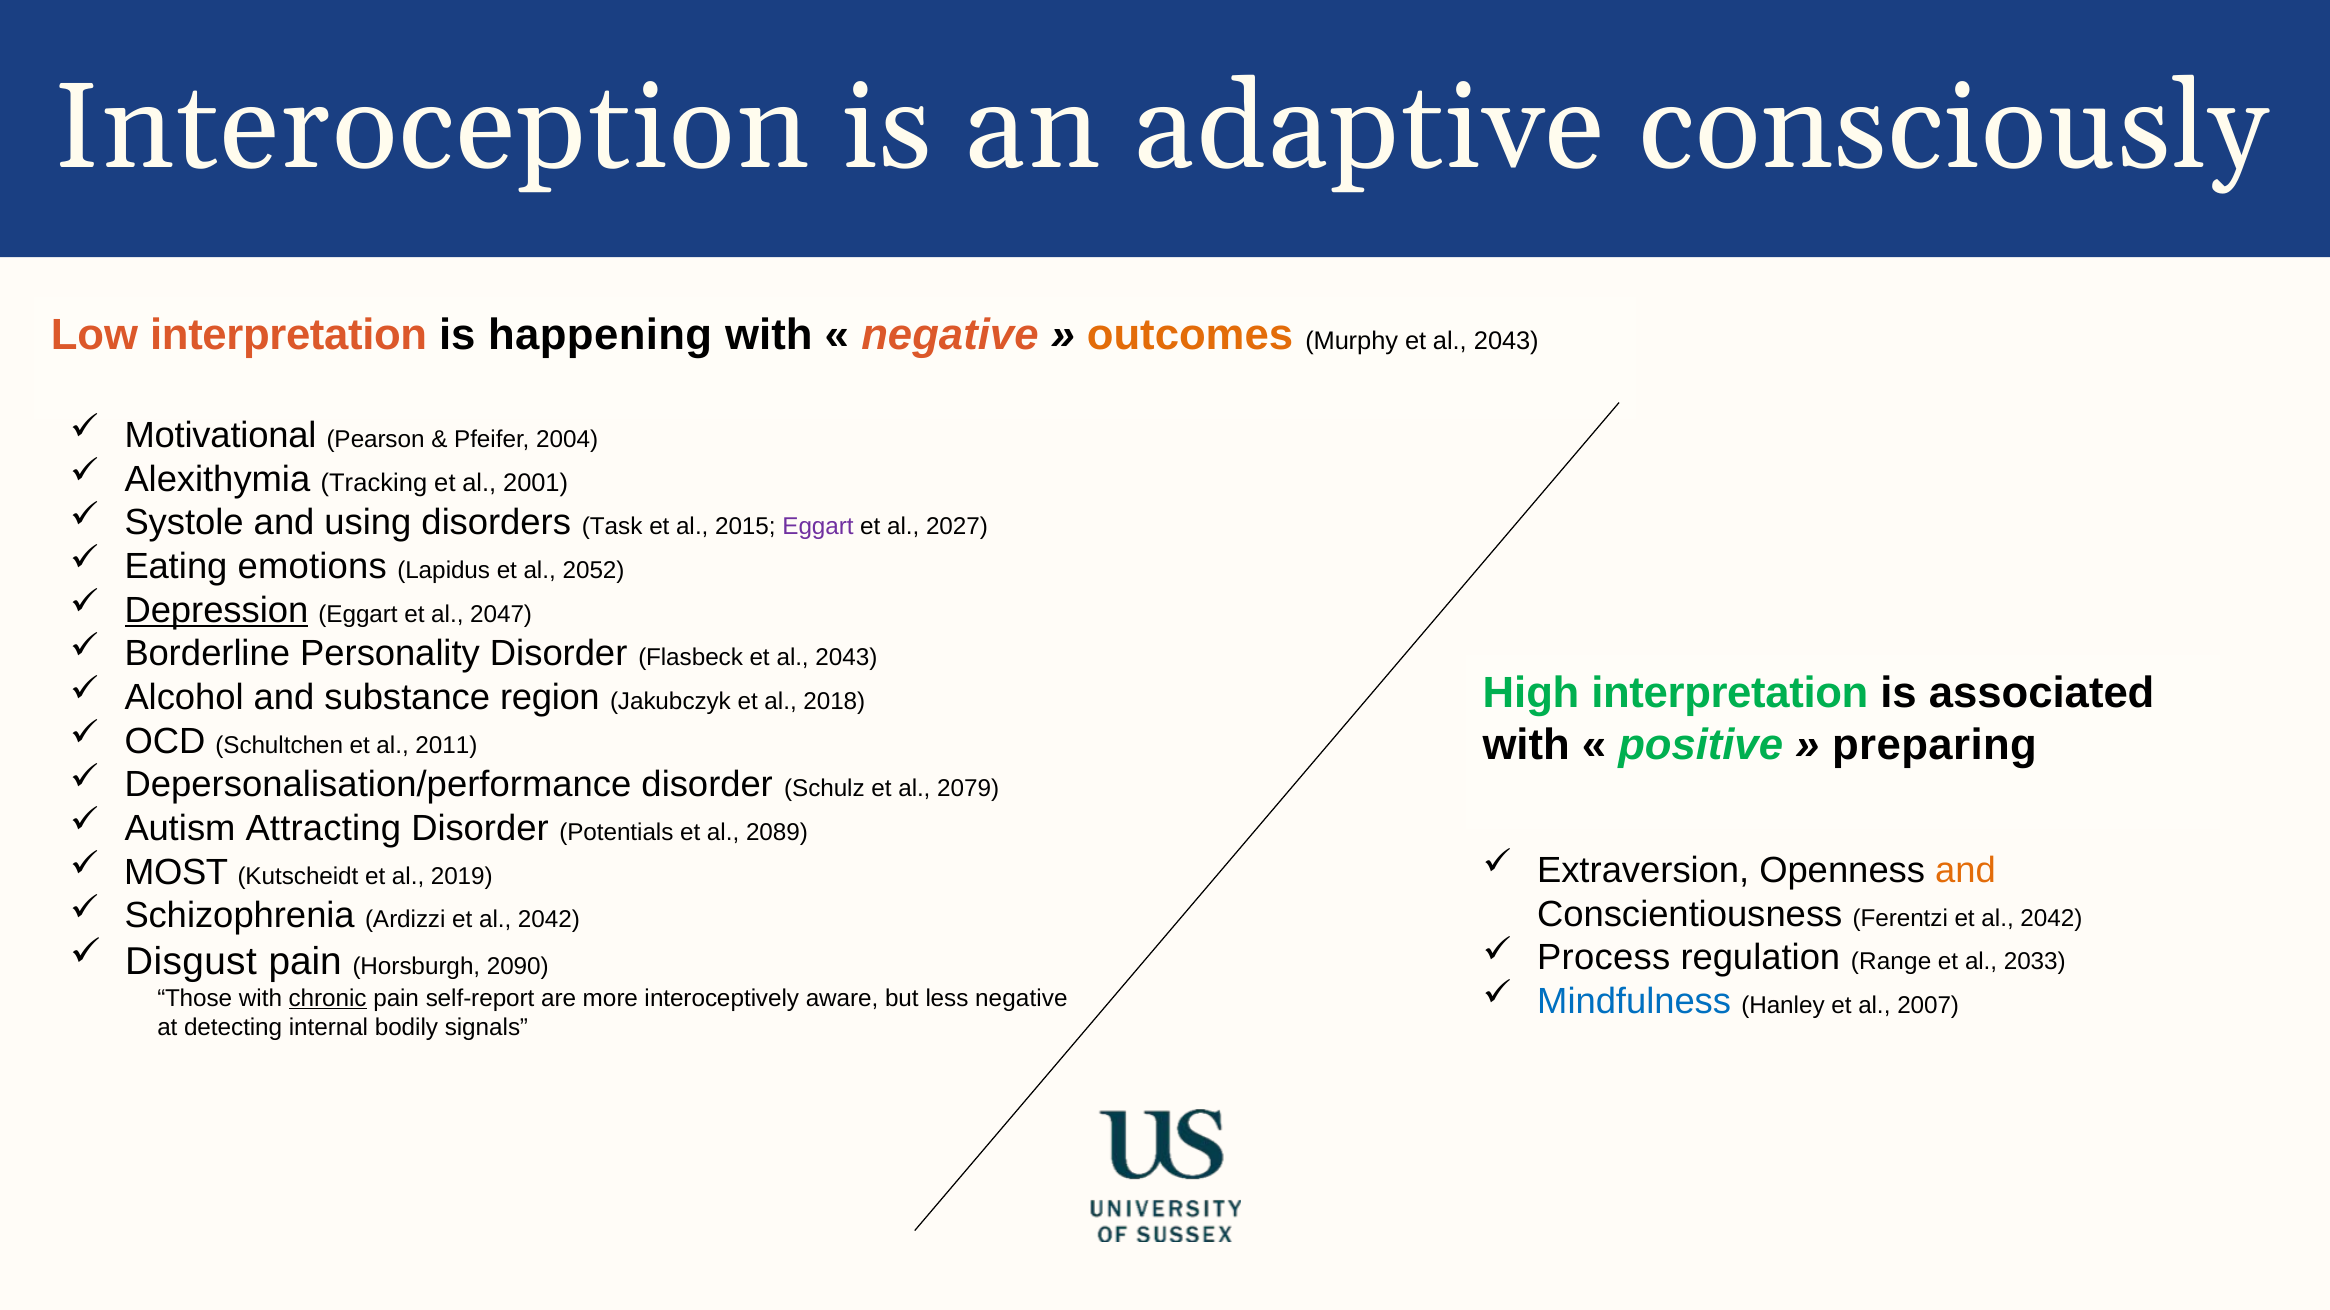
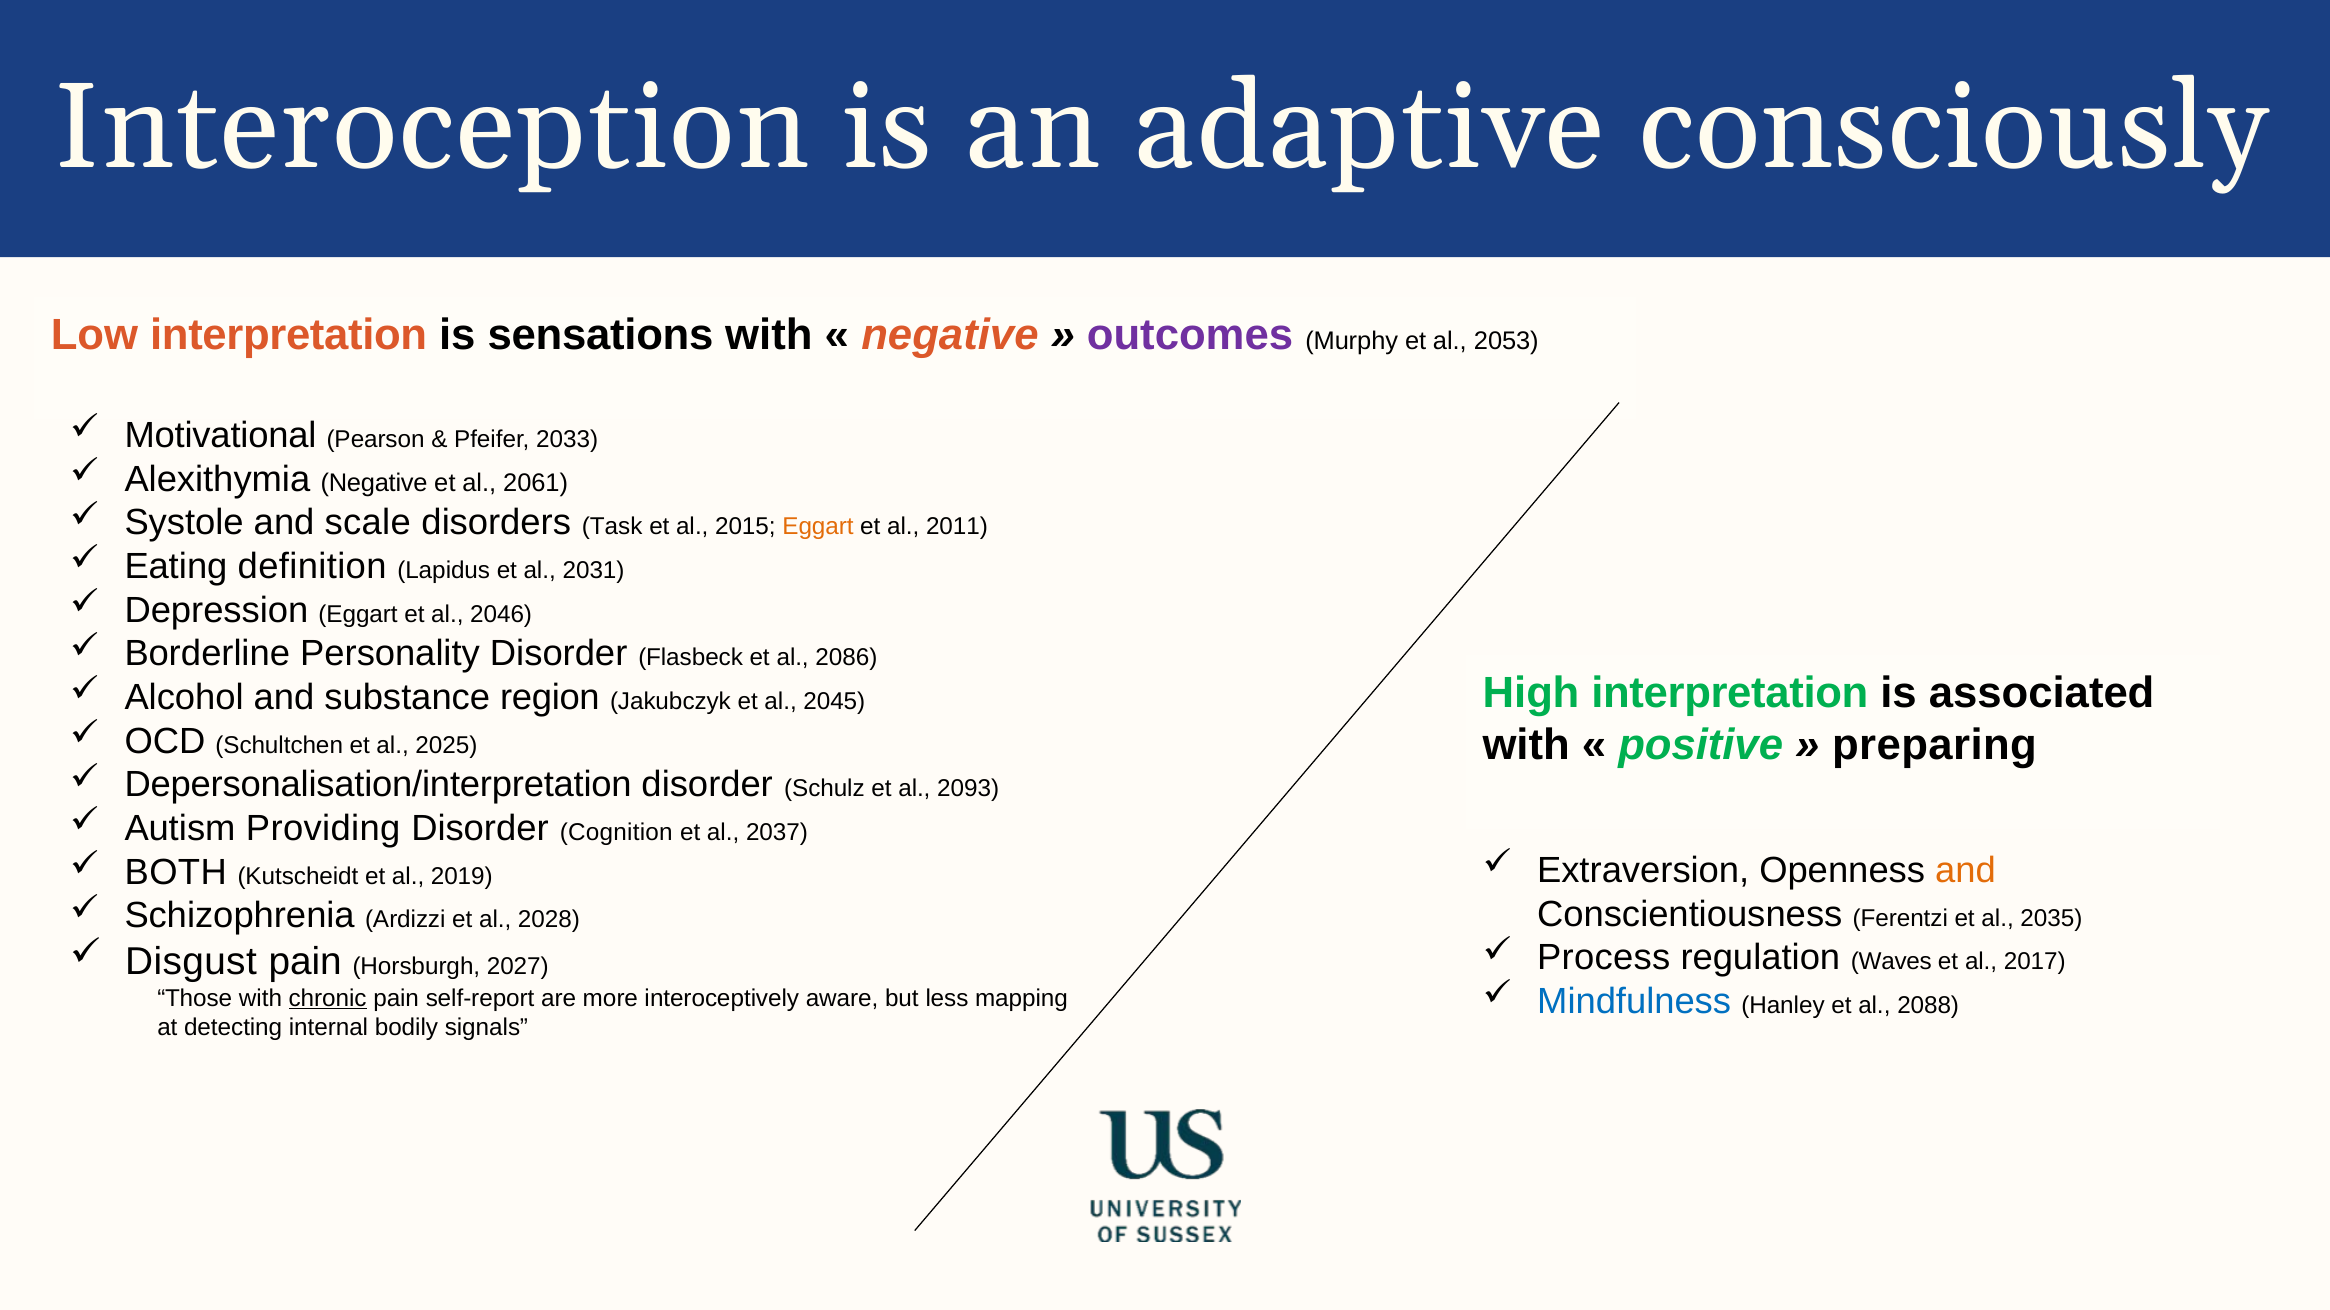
happening: happening -> sensations
outcomes colour: orange -> purple
Murphy et al 2043: 2043 -> 2053
2004: 2004 -> 2033
Alexithymia Tracking: Tracking -> Negative
2001: 2001 -> 2061
using: using -> scale
Eggart at (818, 527) colour: purple -> orange
2027: 2027 -> 2011
emotions: emotions -> definition
2052: 2052 -> 2031
Depression underline: present -> none
2047: 2047 -> 2046
Flasbeck et al 2043: 2043 -> 2086
2018: 2018 -> 2045
2011: 2011 -> 2025
Depersonalisation/performance: Depersonalisation/performance -> Depersonalisation/interpretation
2079: 2079 -> 2093
Attracting: Attracting -> Providing
Potentials: Potentials -> Cognition
2089: 2089 -> 2037
MOST: MOST -> BOTH
Ardizzi et al 2042: 2042 -> 2028
Ferentzi et al 2042: 2042 -> 2035
Range: Range -> Waves
2033: 2033 -> 2017
2090: 2090 -> 2027
2007: 2007 -> 2088
less negative: negative -> mapping
